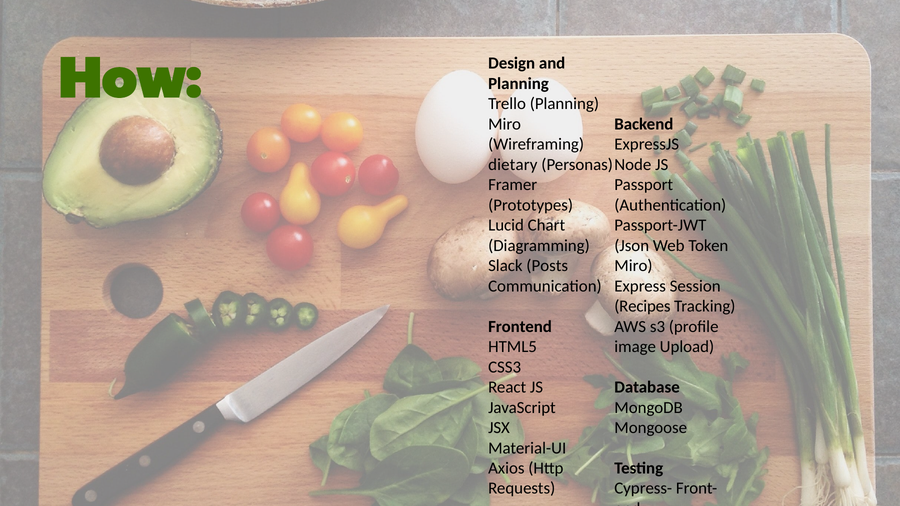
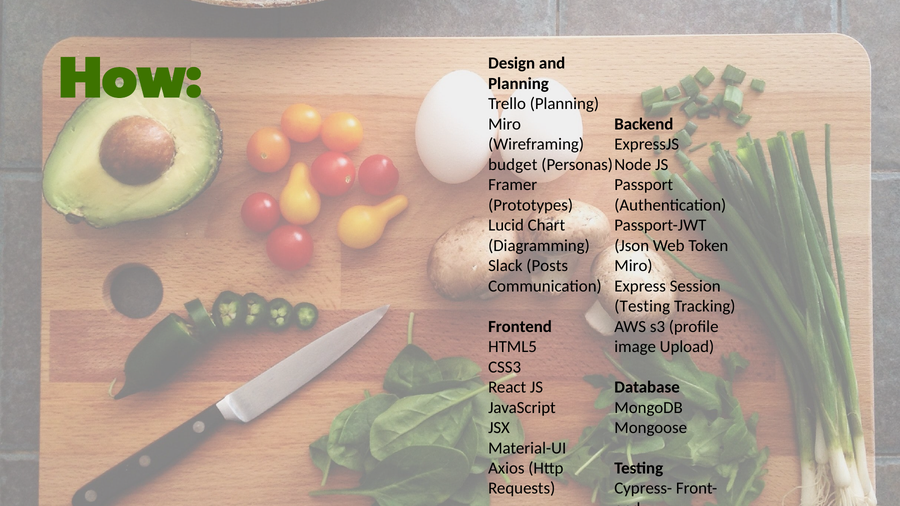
dietary: dietary -> budget
Recipes at (642, 306): Recipes -> Testing
